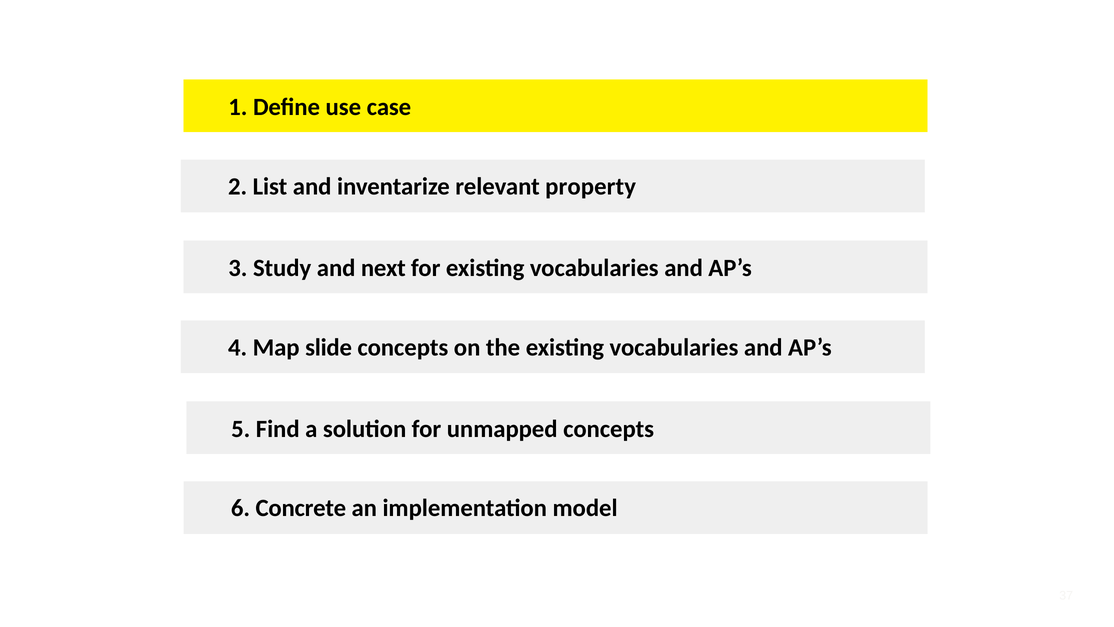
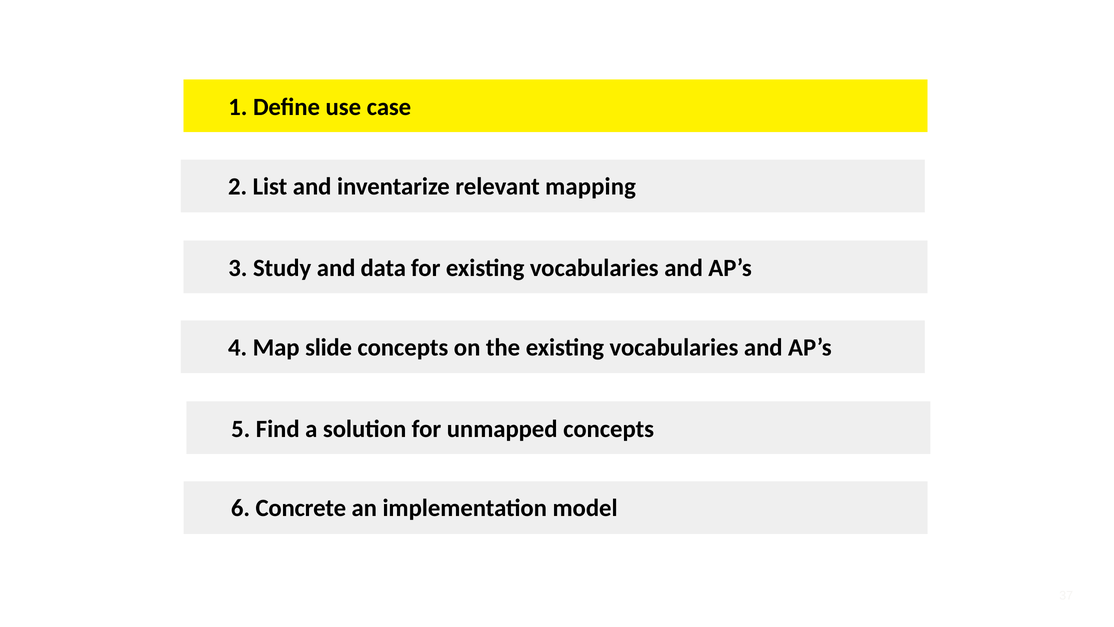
property: property -> mapping
next: next -> data
